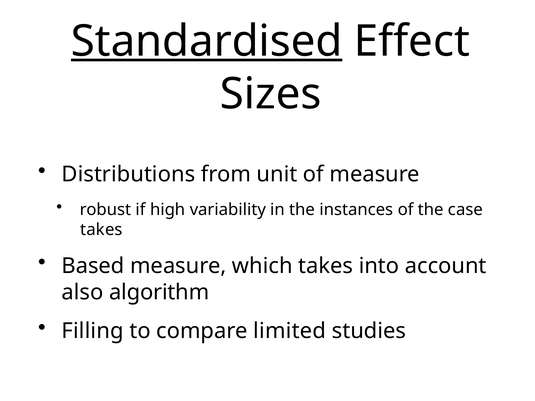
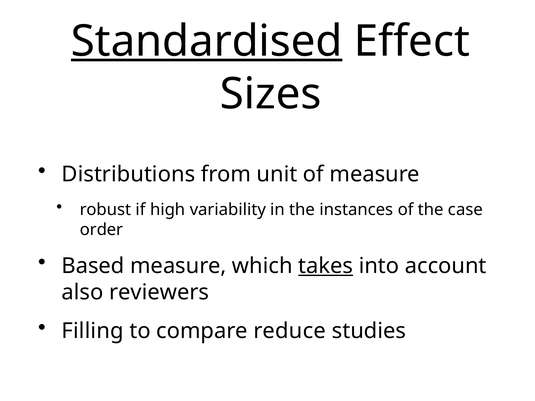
takes at (101, 230): takes -> order
takes at (326, 266) underline: none -> present
algorithm: algorithm -> reviewers
limited: limited -> reduce
